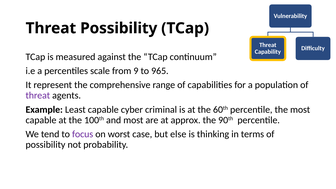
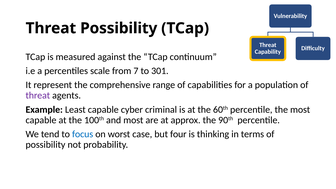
9: 9 -> 7
965: 965 -> 301
focus colour: purple -> blue
else: else -> four
